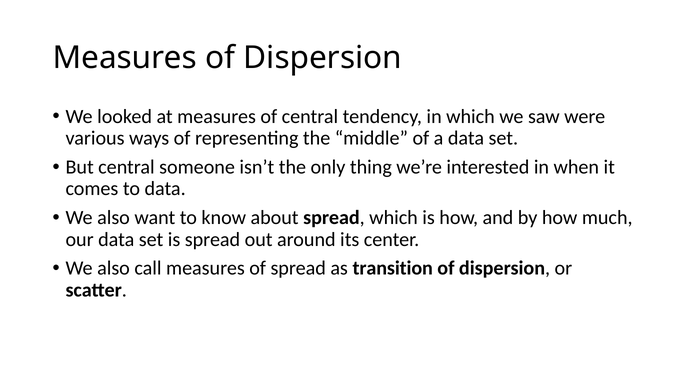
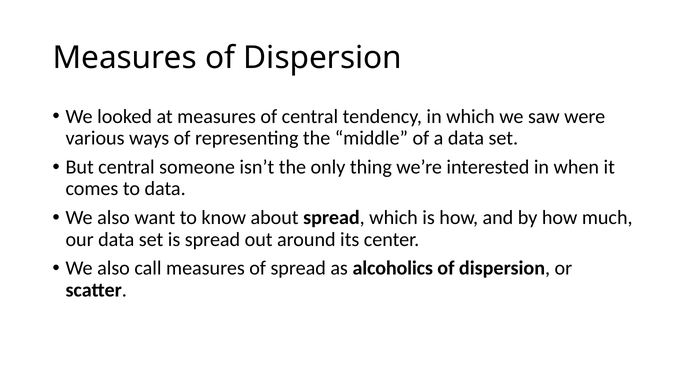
transition: transition -> alcoholics
